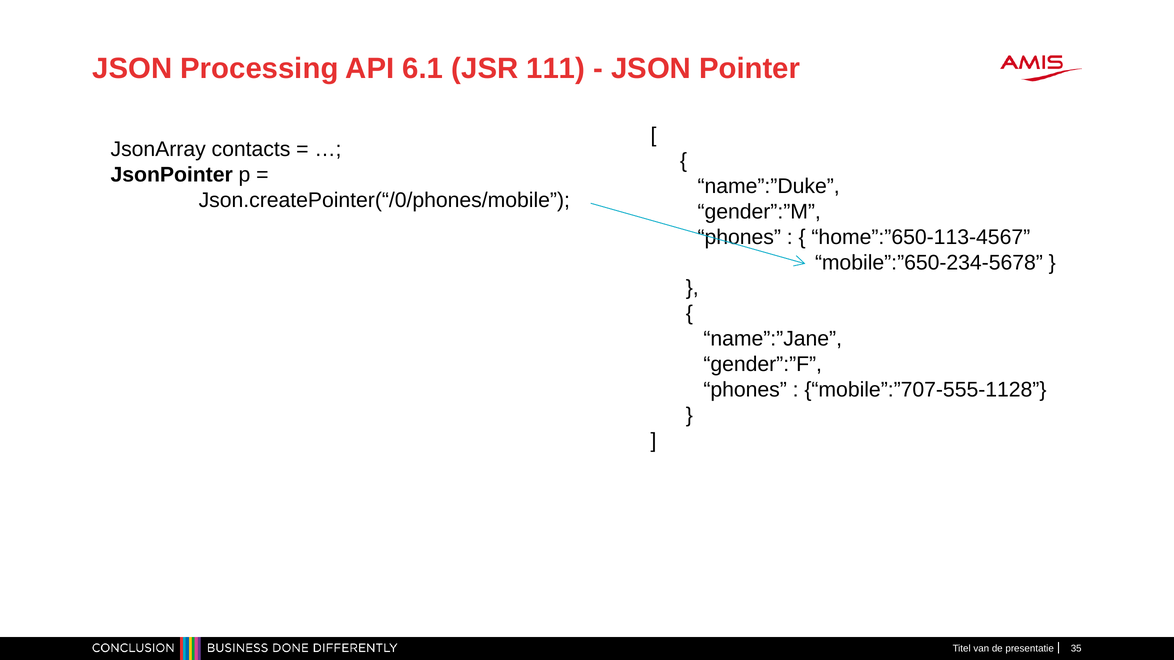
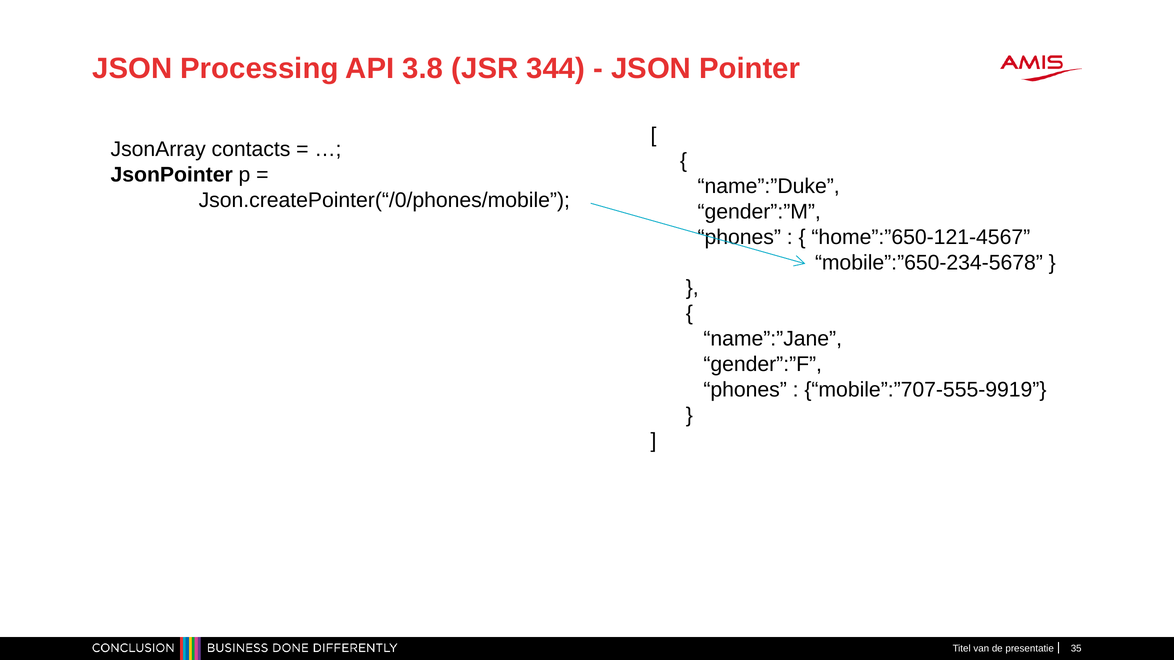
6.1: 6.1 -> 3.8
111: 111 -> 344
home”:”650-113-4567: home”:”650-113-4567 -> home”:”650-121-4567
mobile”:”707-555-1128: mobile”:”707-555-1128 -> mobile”:”707-555-9919
